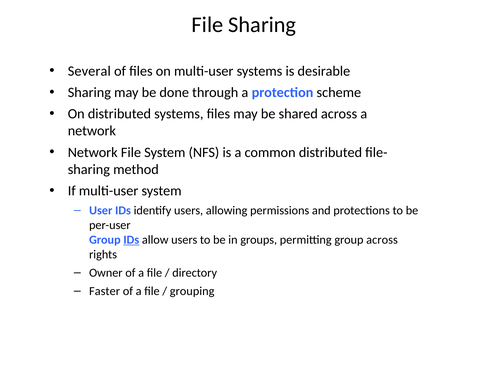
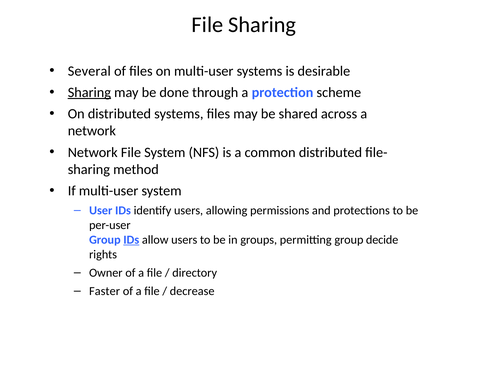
Sharing at (89, 92) underline: none -> present
group across: across -> decide
grouping: grouping -> decrease
